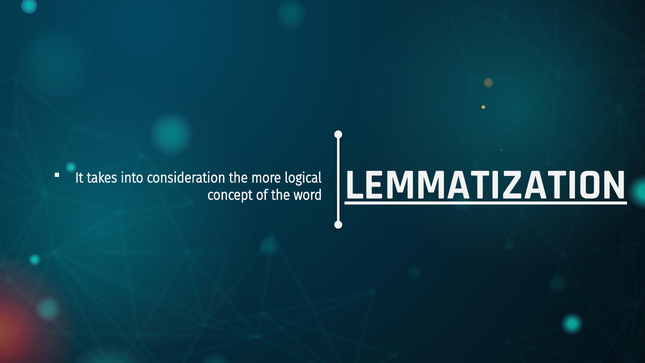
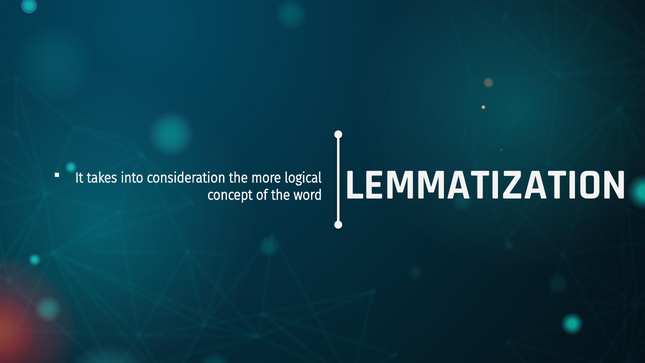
LEMMATIZATION underline: present -> none
